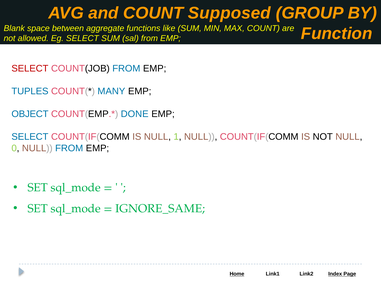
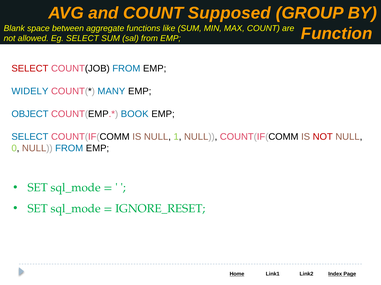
TUPLES: TUPLES -> WIDELY
DONE: DONE -> BOOK
NOT at (323, 137) colour: black -> red
IGNORE_SAME: IGNORE_SAME -> IGNORE_RESET
